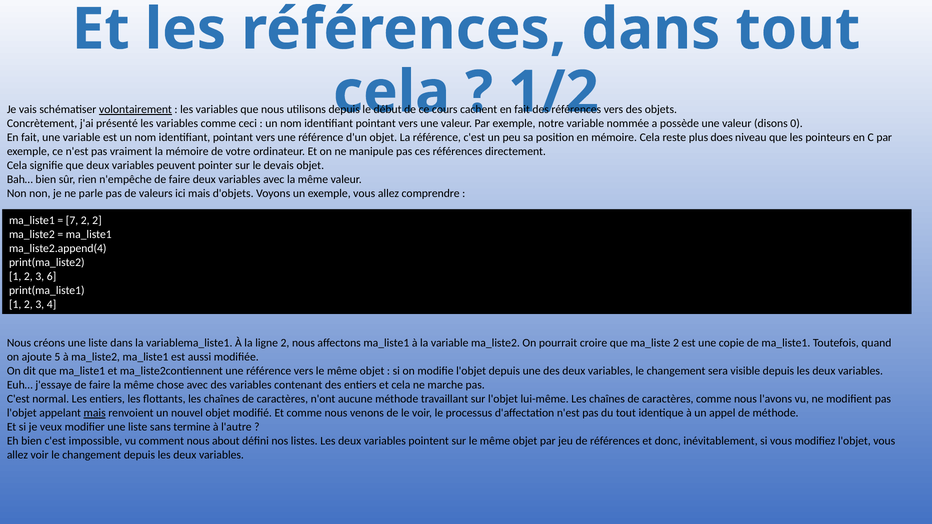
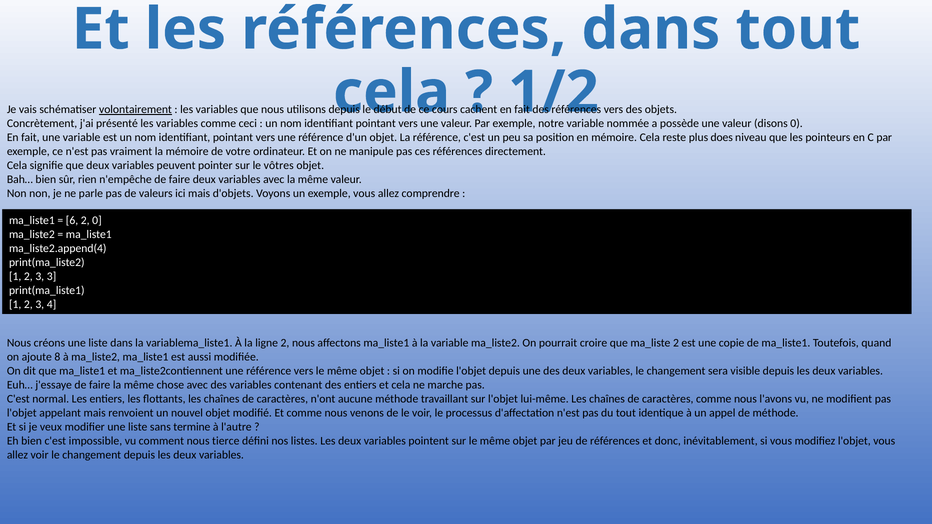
devais: devais -> vôtres
7: 7 -> 6
2 2: 2 -> 0
3 6: 6 -> 3
5: 5 -> 8
mais at (95, 413) underline: present -> none
about: about -> tierce
